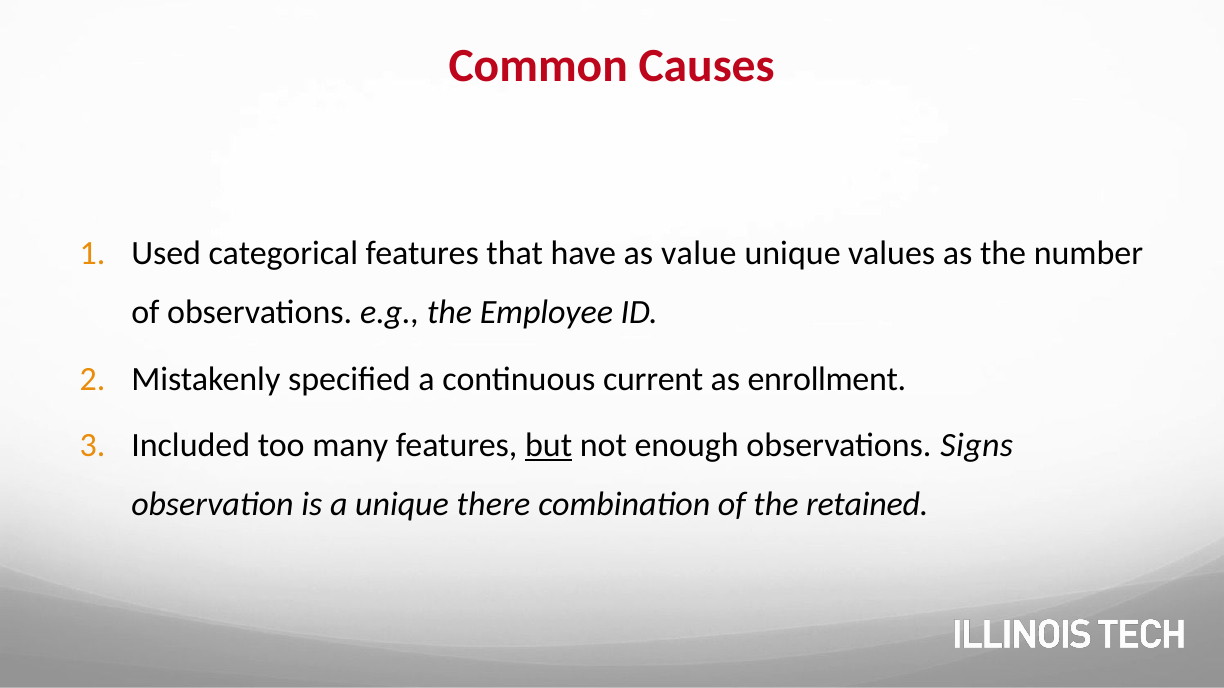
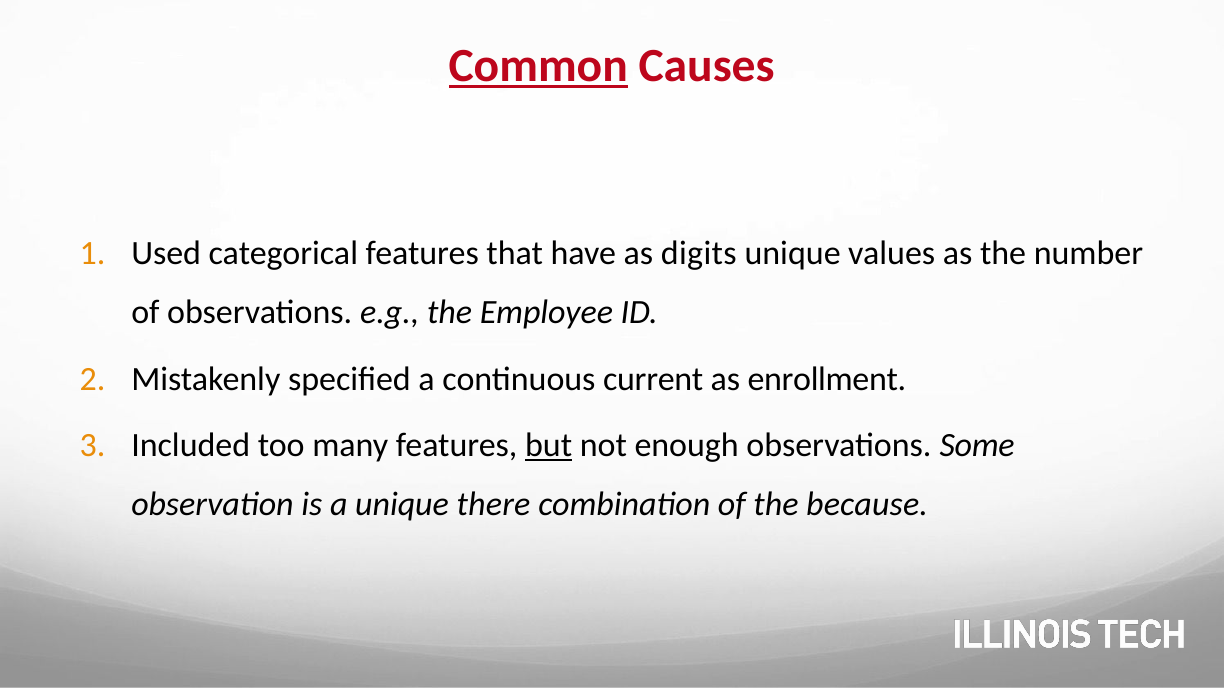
Common underline: none -> present
value: value -> digits
Signs: Signs -> Some
retained: retained -> because
